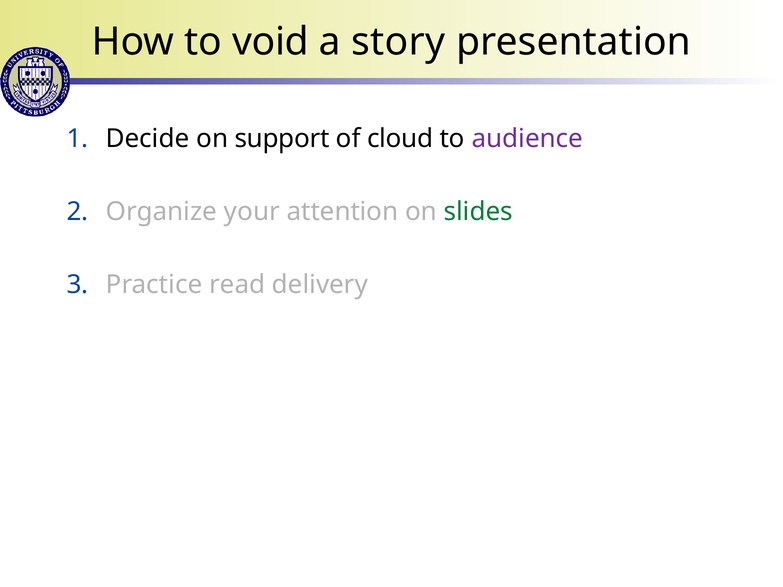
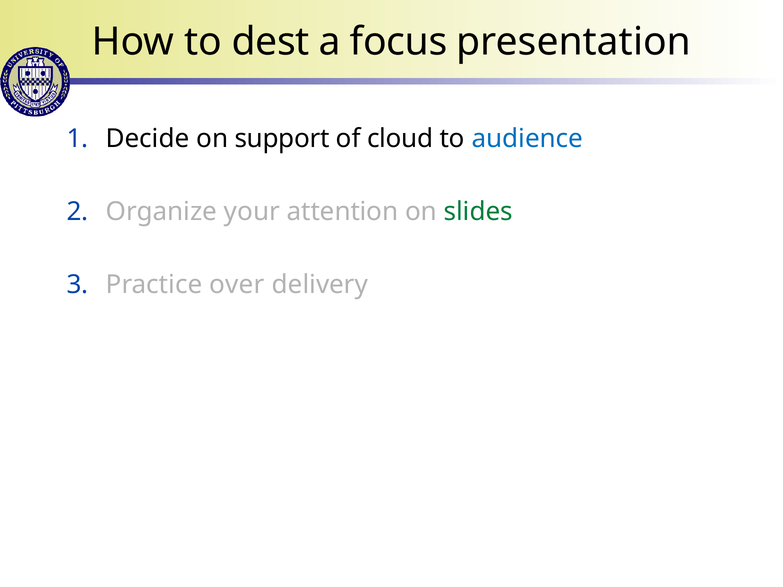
void: void -> dest
story: story -> focus
audience colour: purple -> blue
read: read -> over
